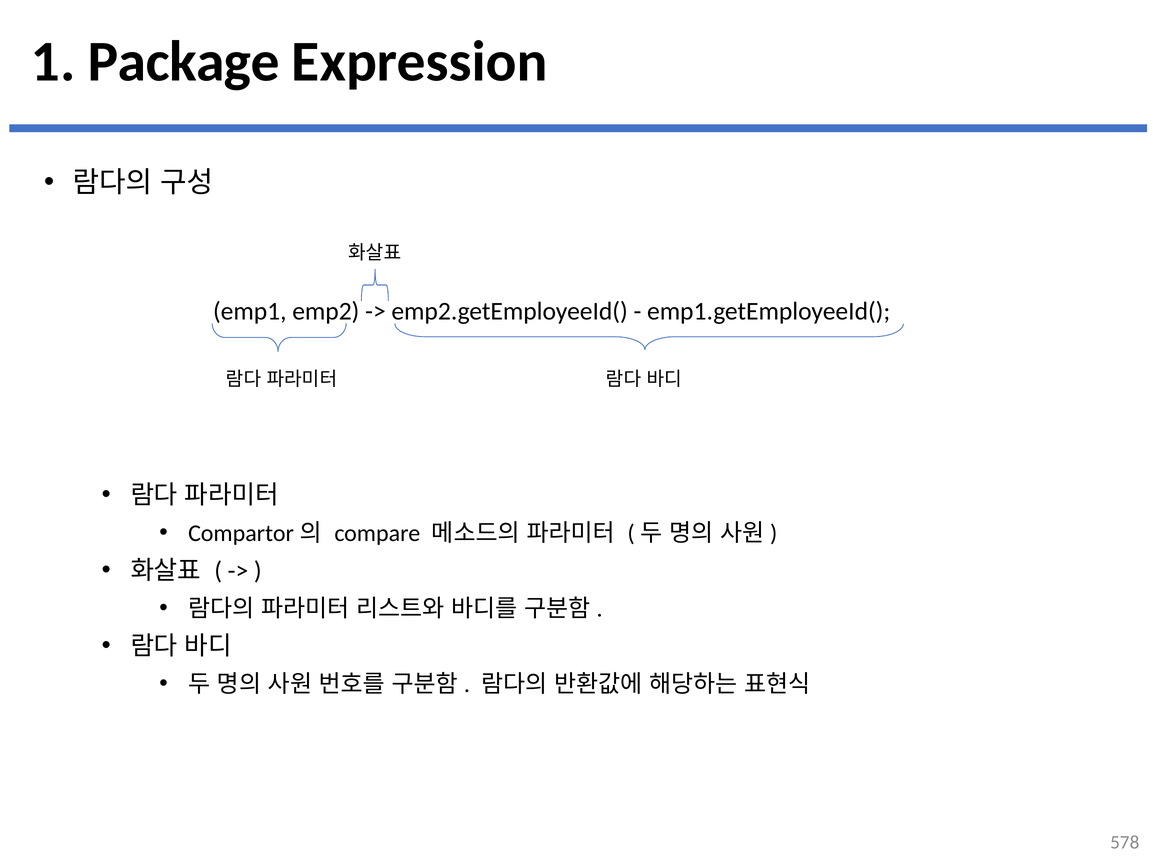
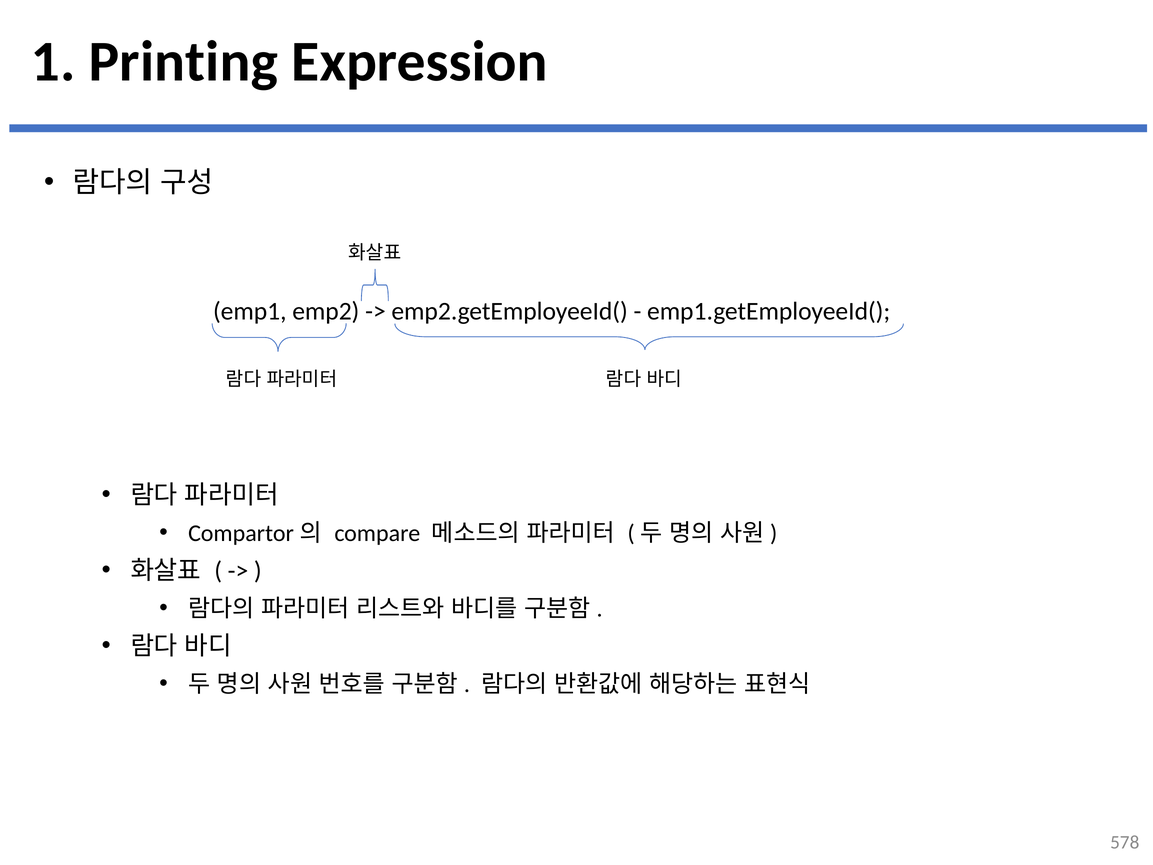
Package: Package -> Printing
